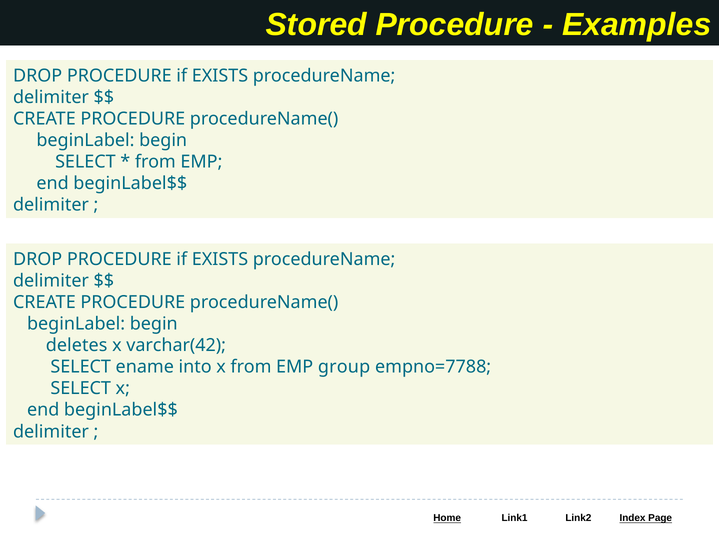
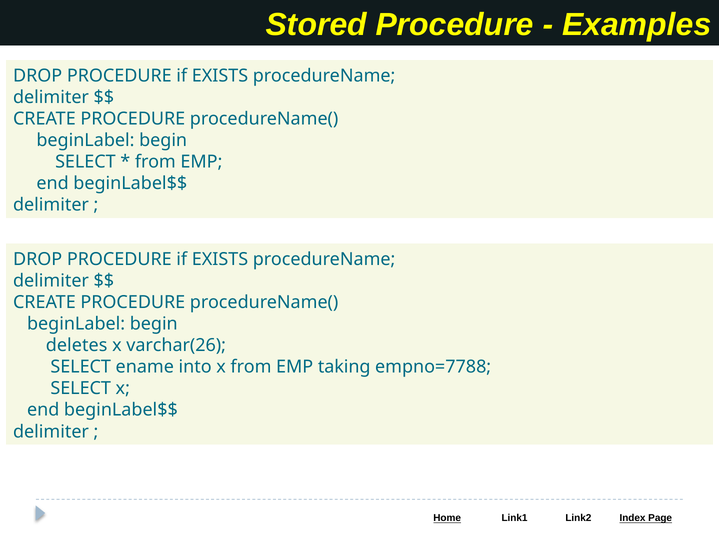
varchar(42: varchar(42 -> varchar(26
group: group -> taking
